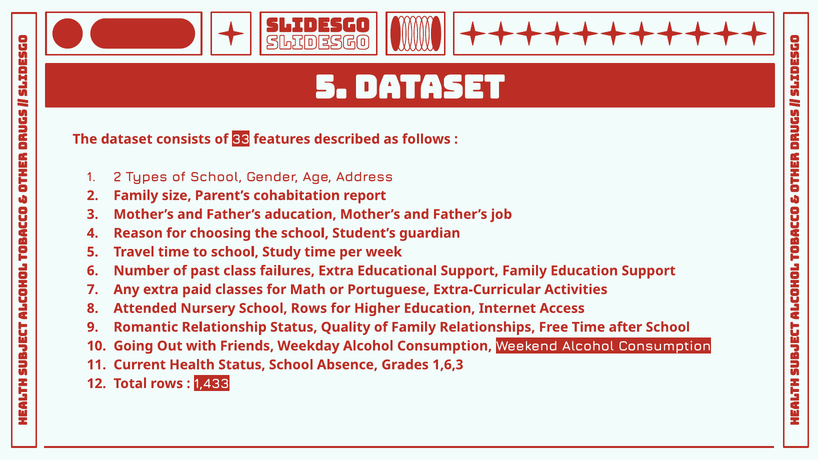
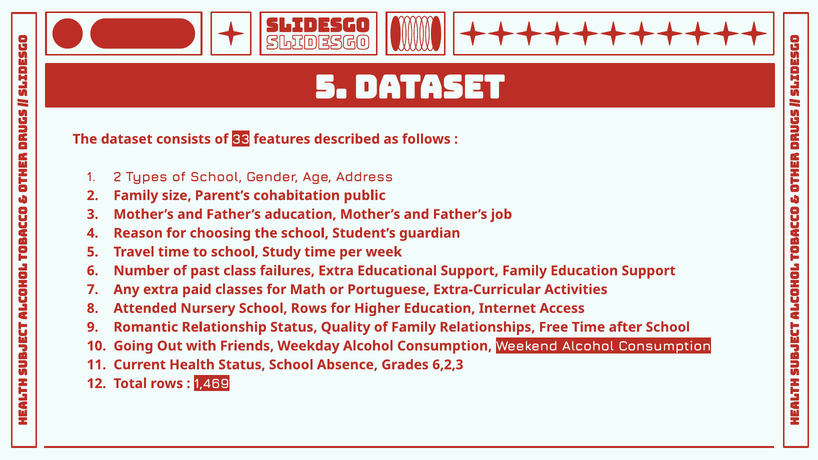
report: report -> public
1,6,3: 1,6,3 -> 6,2,3
1,433: 1,433 -> 1,469
